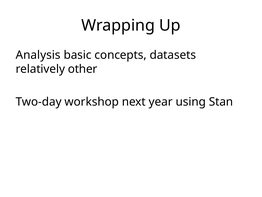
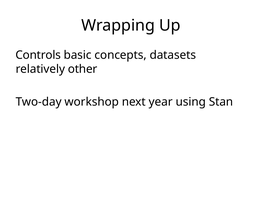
Analysis: Analysis -> Controls
